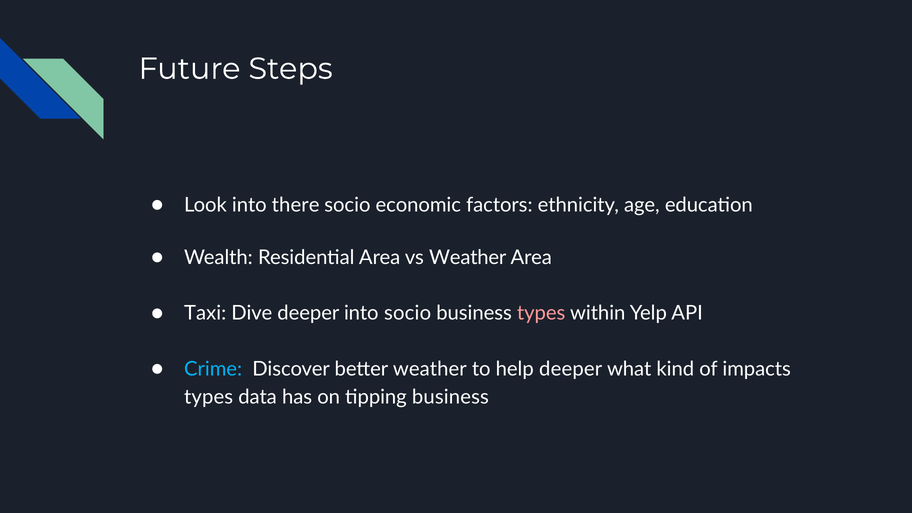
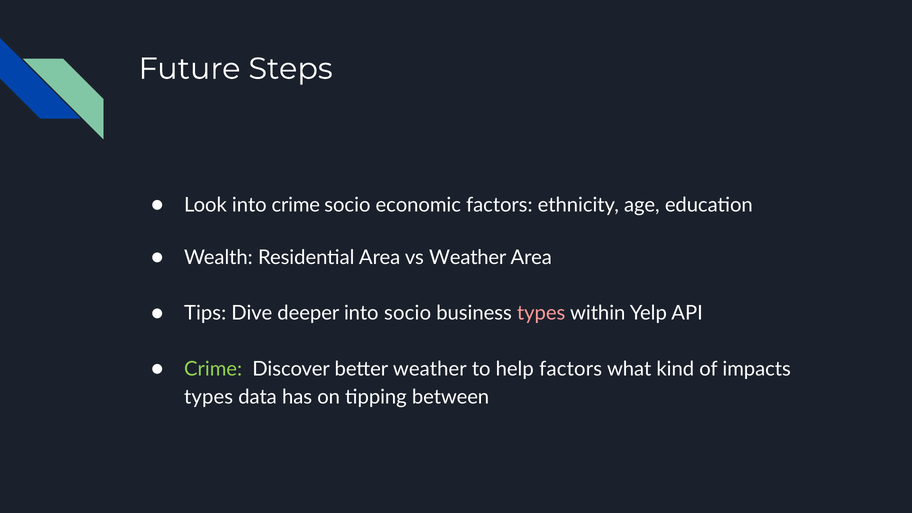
into there: there -> crime
Taxi: Taxi -> Tips
Crime at (213, 369) colour: light blue -> light green
help deeper: deeper -> factors
tipping business: business -> between
